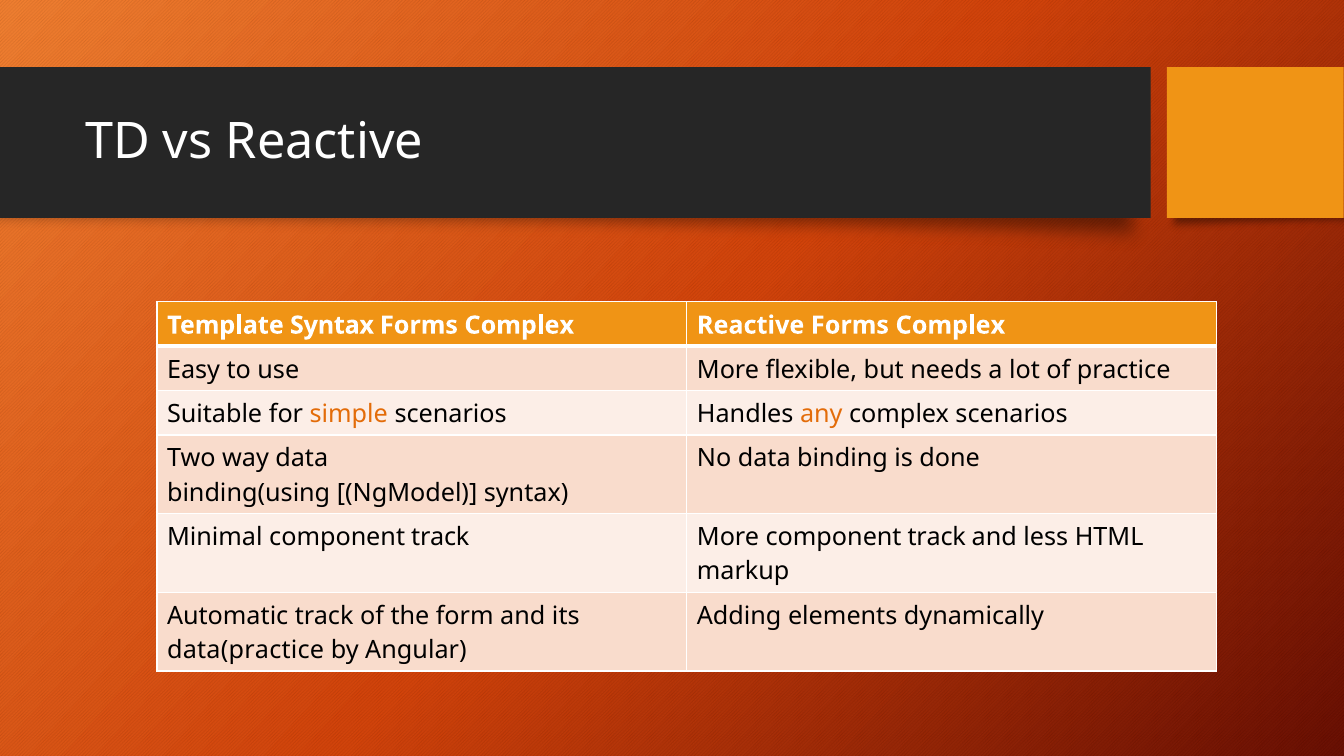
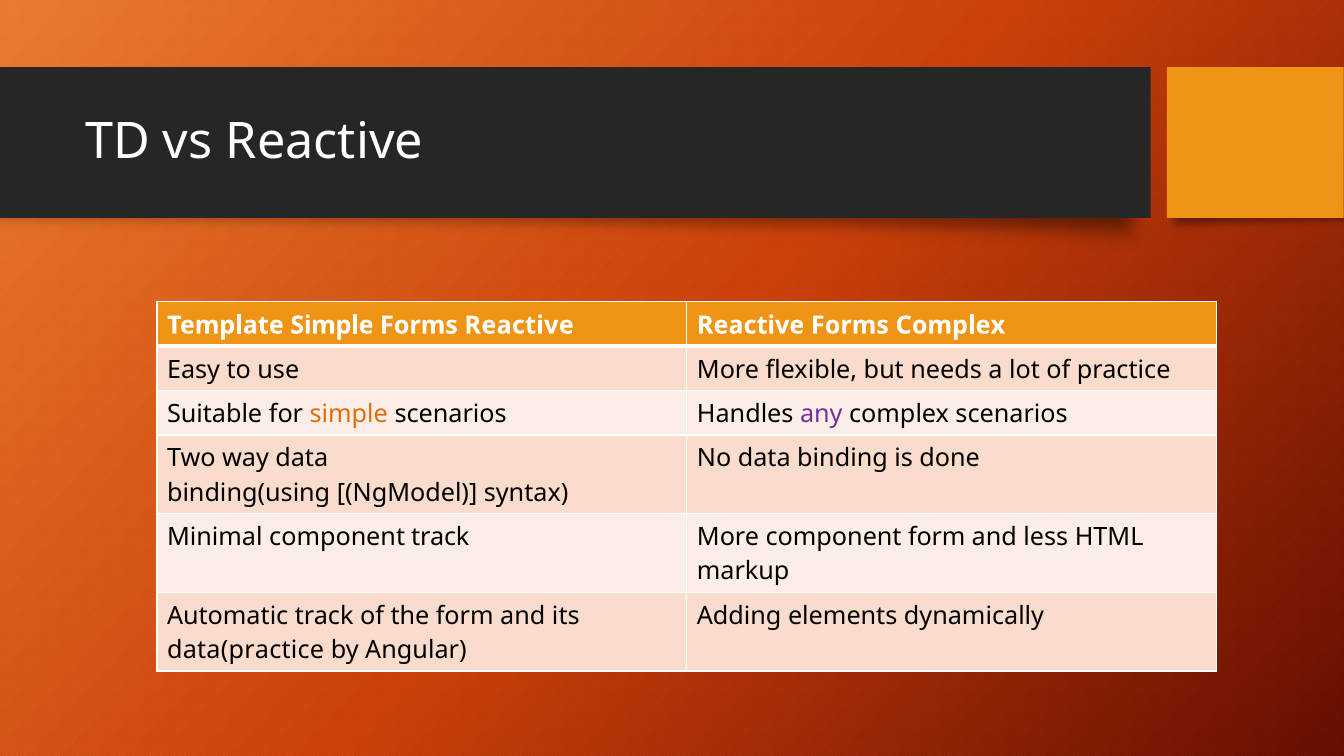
Template Syntax: Syntax -> Simple
Complex at (519, 325): Complex -> Reactive
any colour: orange -> purple
More component track: track -> form
